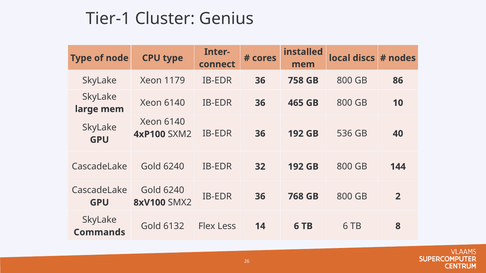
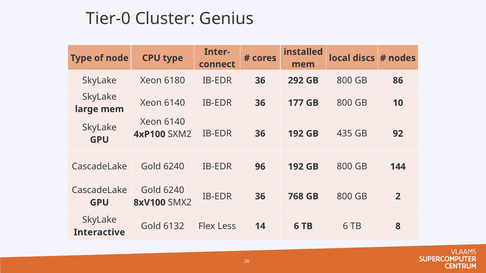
Tier-1: Tier-1 -> Tier-0
1179: 1179 -> 6180
758: 758 -> 292
465: 465 -> 177
536: 536 -> 435
40: 40 -> 92
32: 32 -> 96
Commands: Commands -> Interactive
